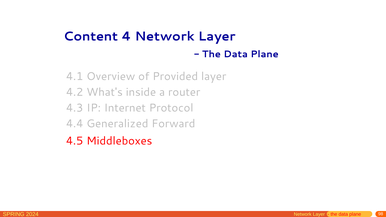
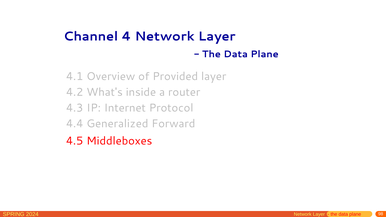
Content: Content -> Channel
